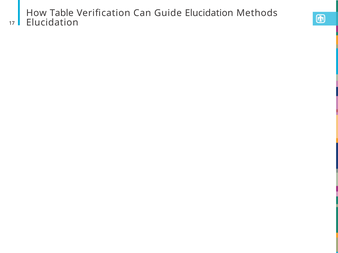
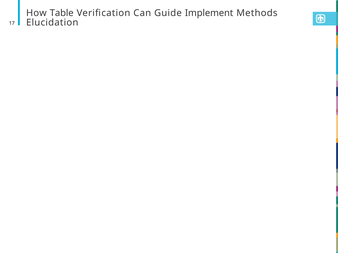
Guide Elucidation: Elucidation -> Implement
